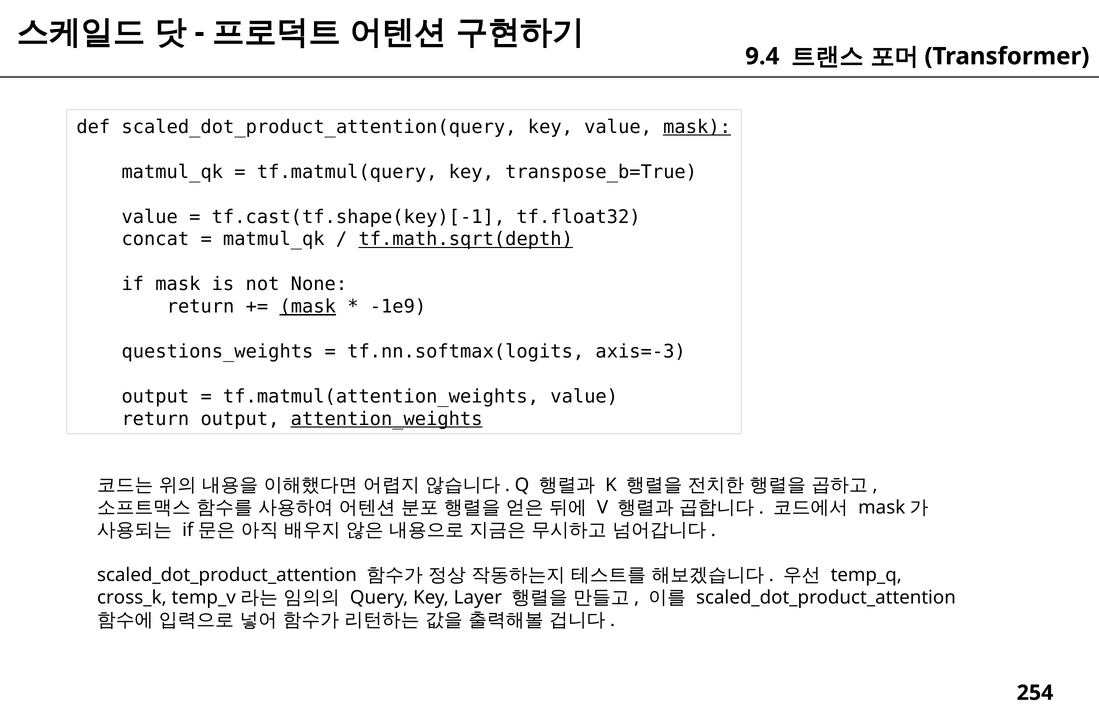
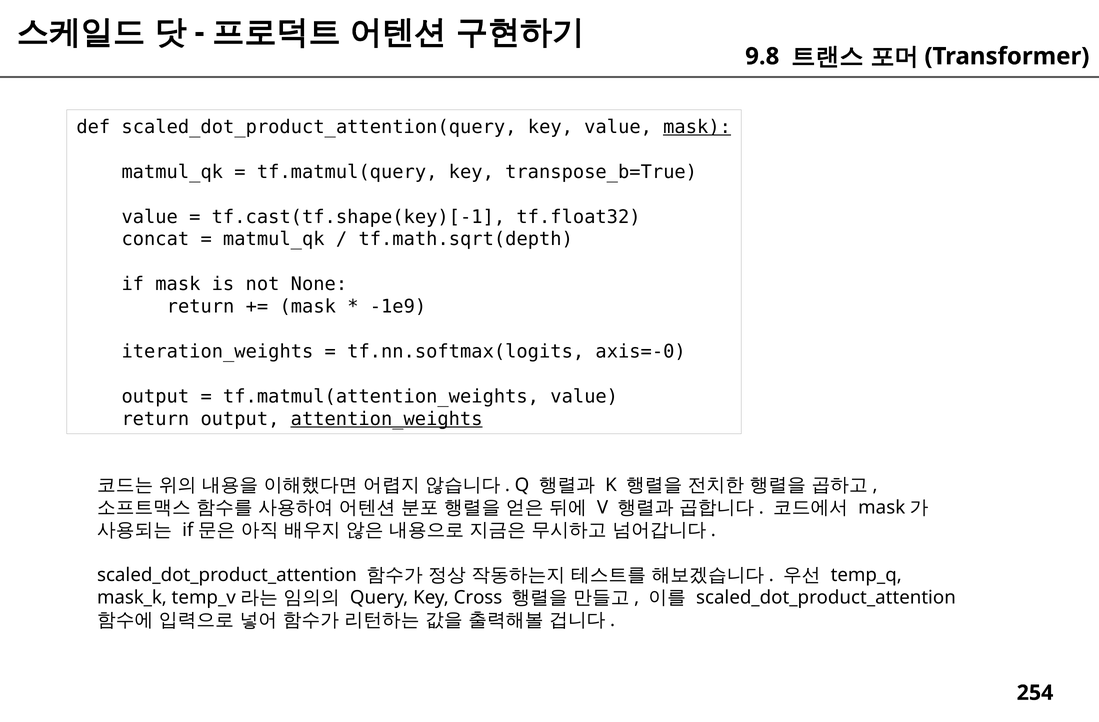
9.4: 9.4 -> 9.8
tf.math.sqrt(depth underline: present -> none
mask at (308, 307) underline: present -> none
questions_weights: questions_weights -> iteration_weights
axis=-3: axis=-3 -> axis=-0
cross_k: cross_k -> mask_k
Layer: Layer -> Cross
